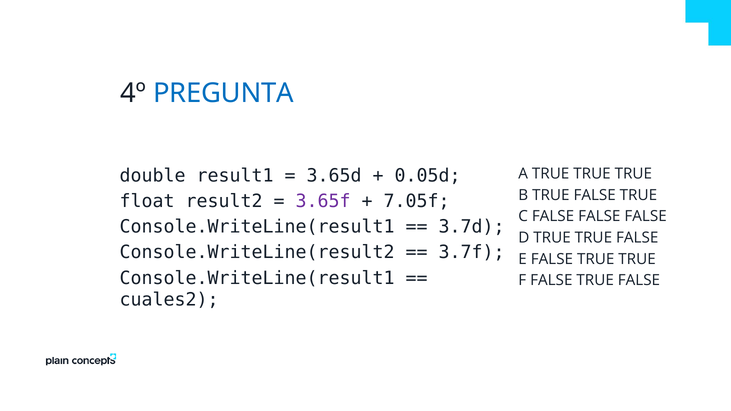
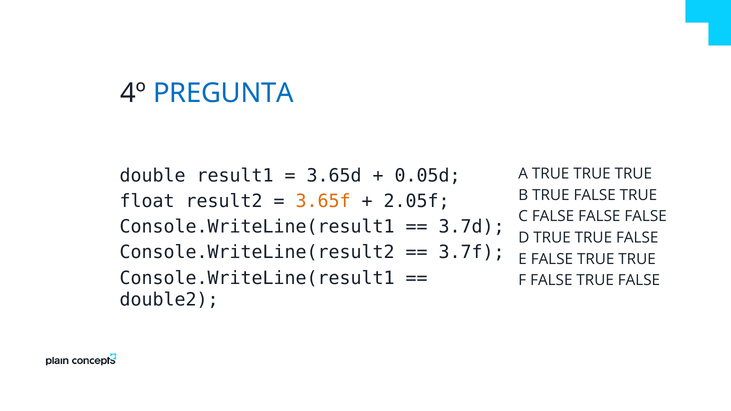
3.65f colour: purple -> orange
7.05f: 7.05f -> 2.05f
cuales2: cuales2 -> double2
